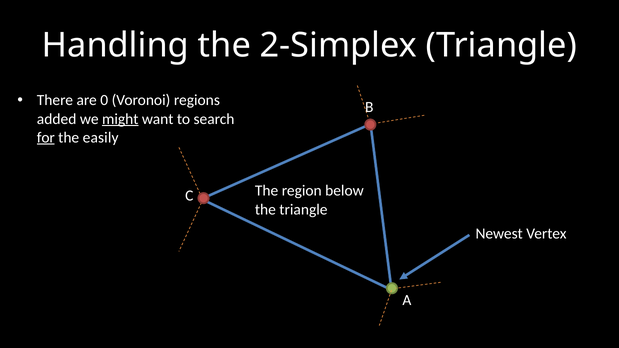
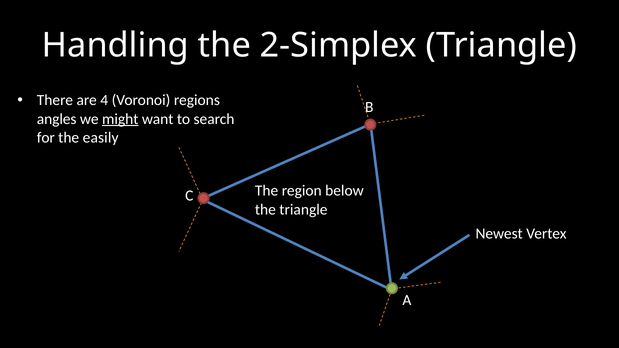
0: 0 -> 4
added: added -> angles
for underline: present -> none
